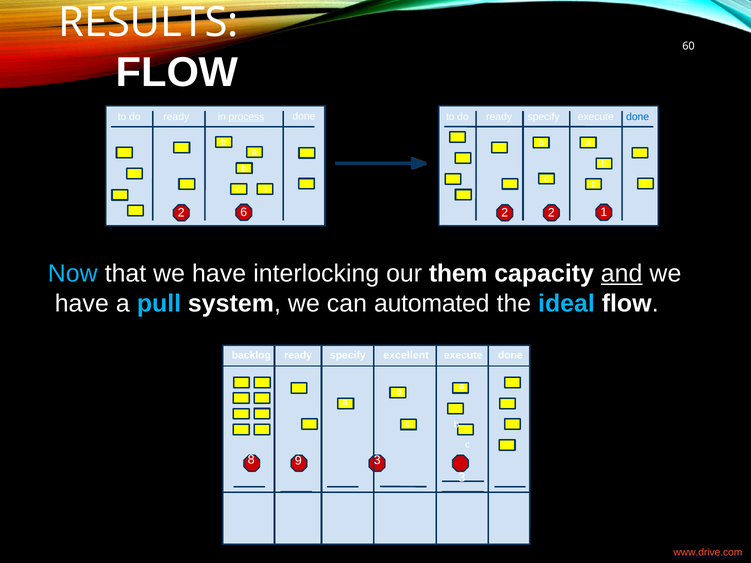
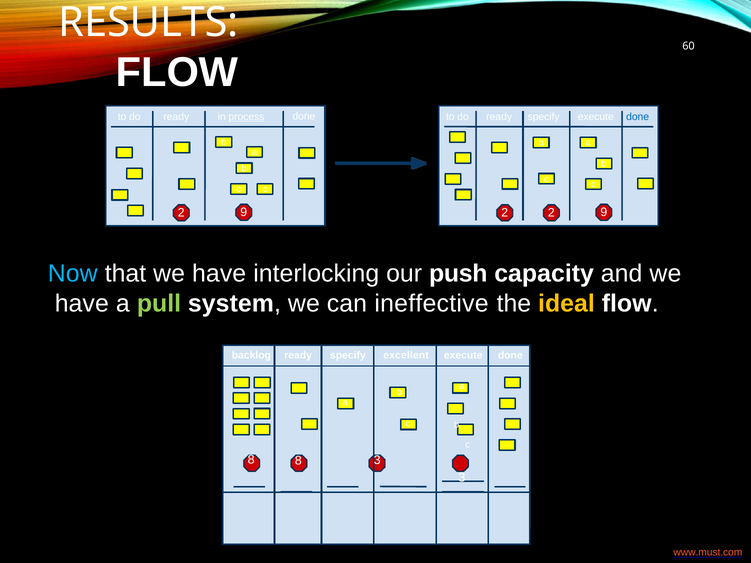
1 at (604, 212): 1 -> 9
6 at (244, 212): 6 -> 9
them: them -> push
and underline: present -> none
pull colour: light blue -> light green
automated: automated -> ineffective
ideal colour: light blue -> yellow
8 9: 9 -> 8
www.drive.com: www.drive.com -> www.must.com
